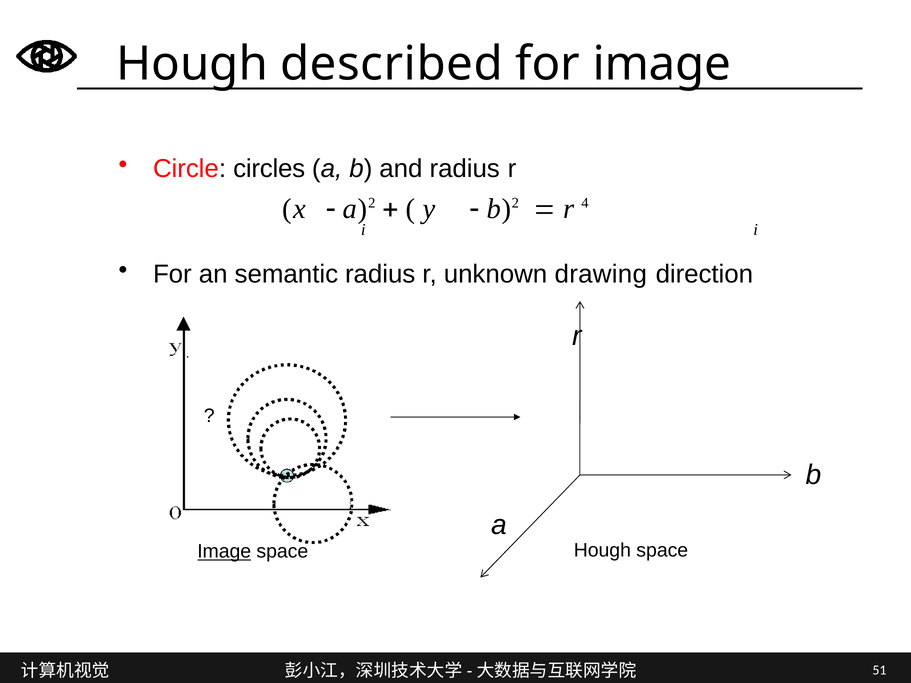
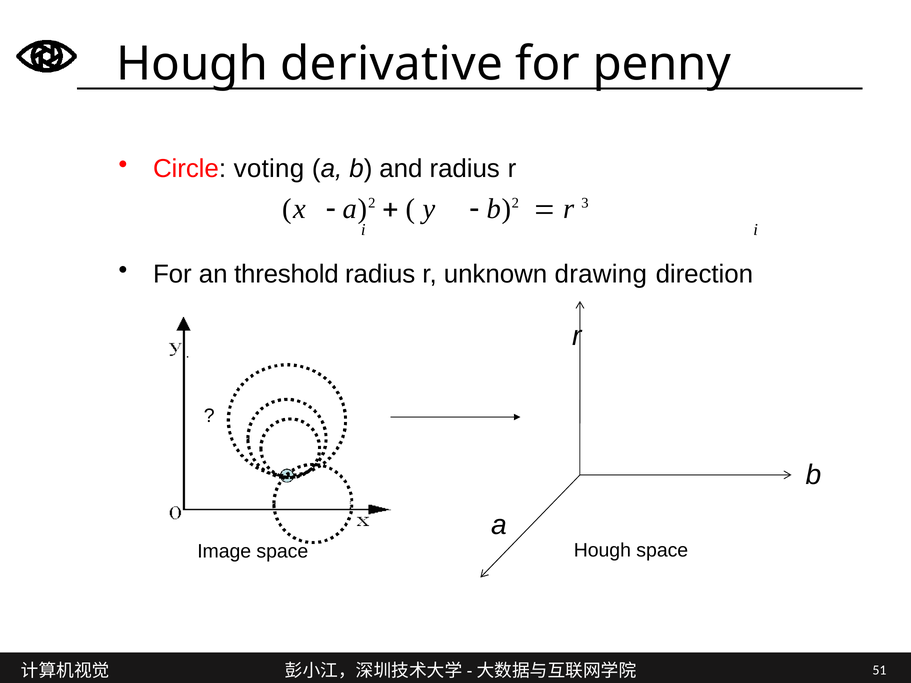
described: described -> derivative
for image: image -> penny
circles: circles -> voting
4: 4 -> 3
semantic: semantic -> threshold
Image at (224, 552) underline: present -> none
